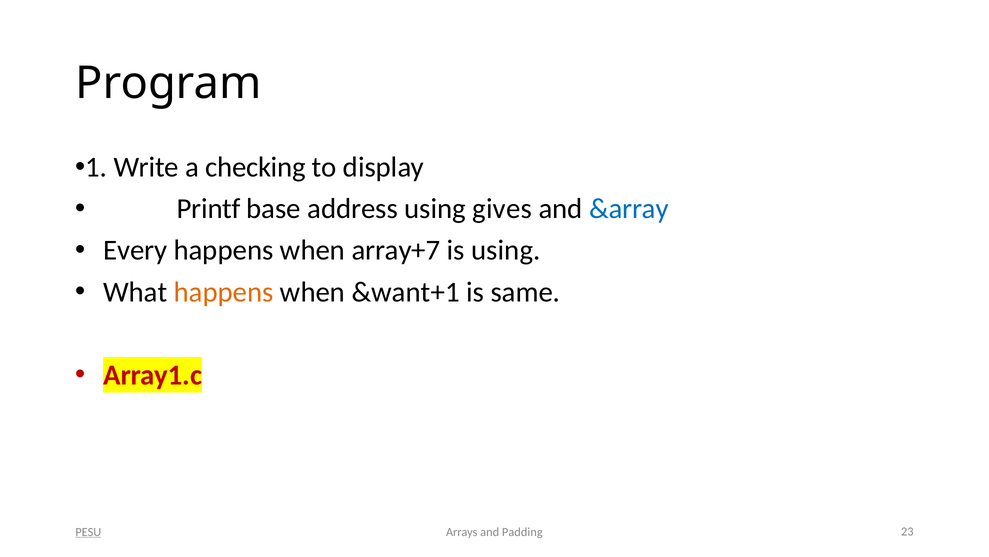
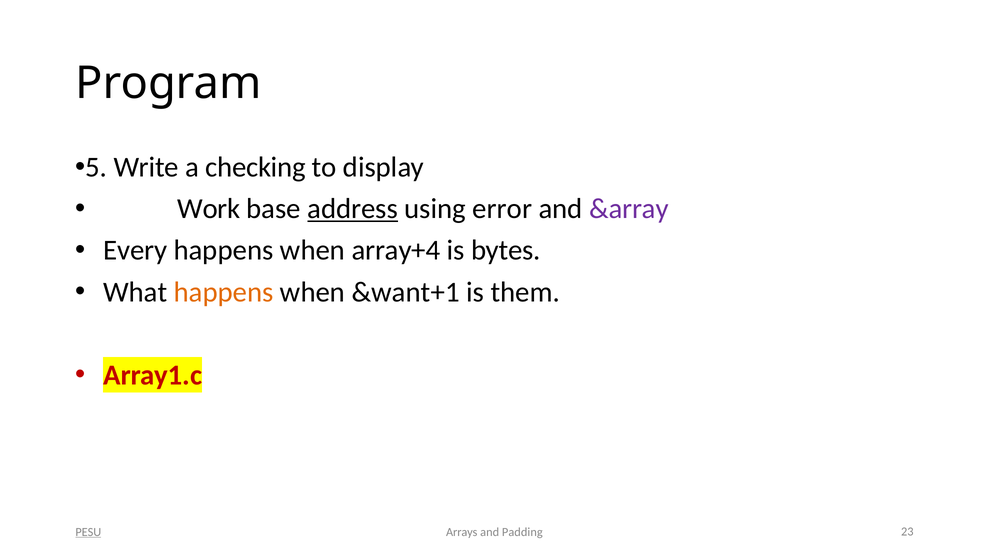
1: 1 -> 5
Printf: Printf -> Work
address underline: none -> present
gives: gives -> error
&array colour: blue -> purple
array+7: array+7 -> array+4
is using: using -> bytes
same: same -> them
